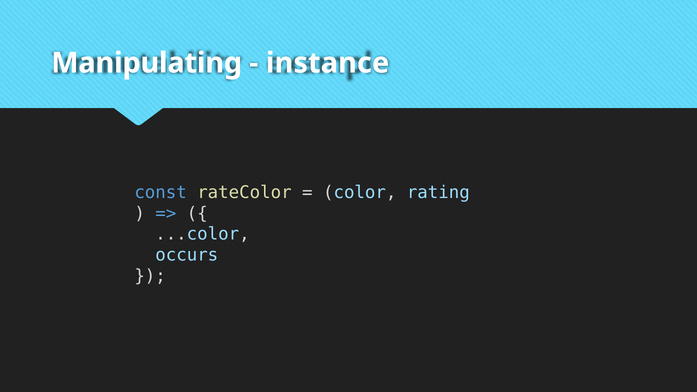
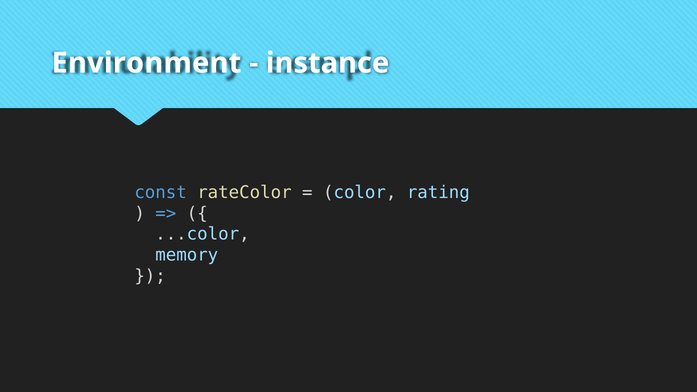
Manipulating: Manipulating -> Environment
occurs: occurs -> memory
